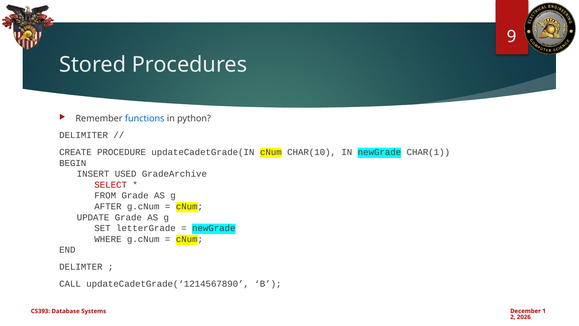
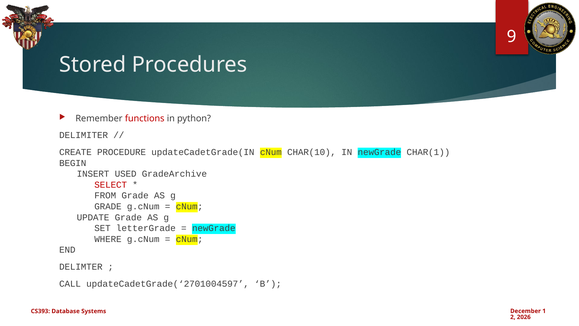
functions colour: blue -> red
AFTER at (108, 206): AFTER -> GRADE
updateCadetGrade(‘1214567890: updateCadetGrade(‘1214567890 -> updateCadetGrade(‘2701004597
